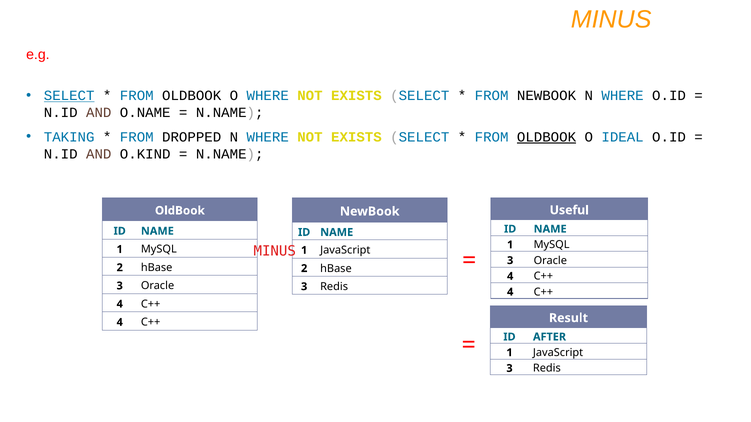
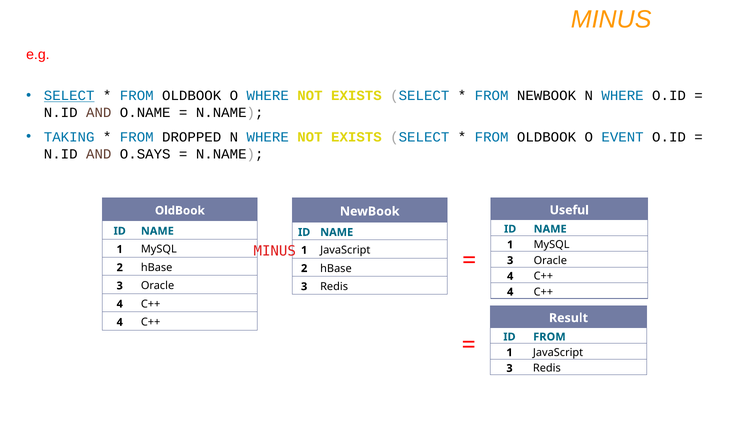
OLDBOOK at (547, 137) underline: present -> none
IDEAL: IDEAL -> EVENT
O.KIND: O.KIND -> O.SAYS
ID AFTER: AFTER -> FROM
